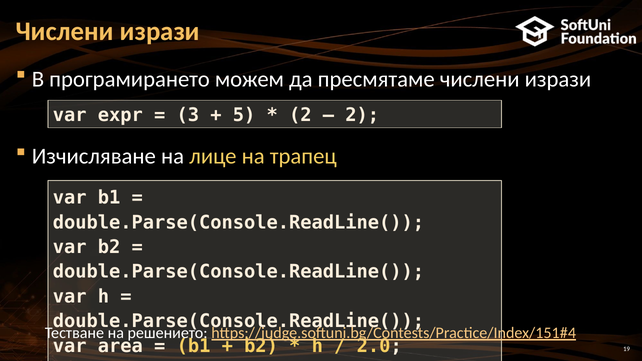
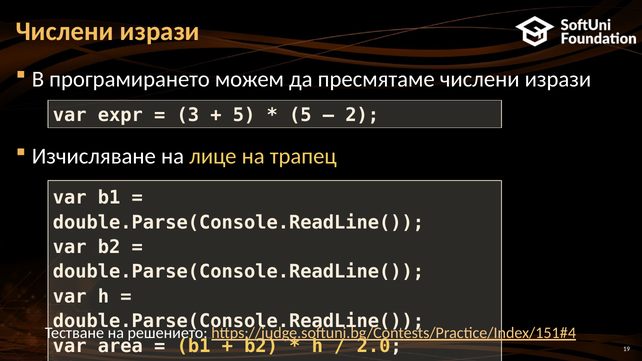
2 at (300, 115): 2 -> 5
